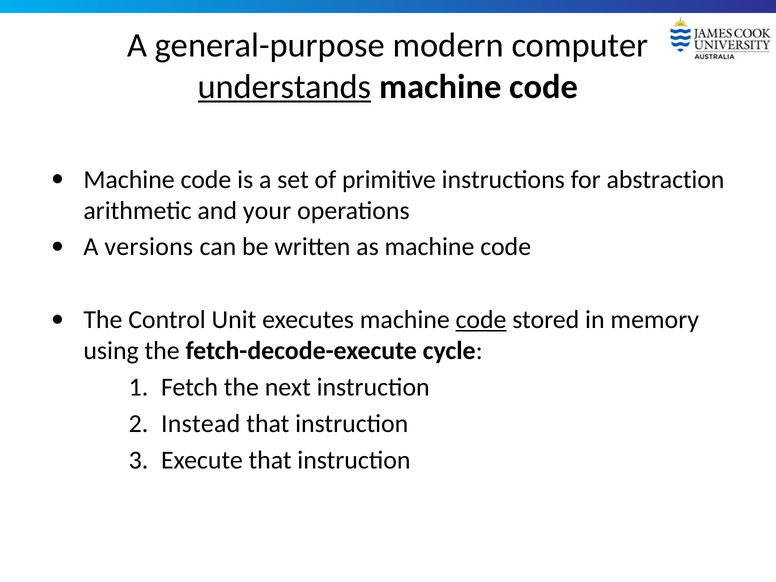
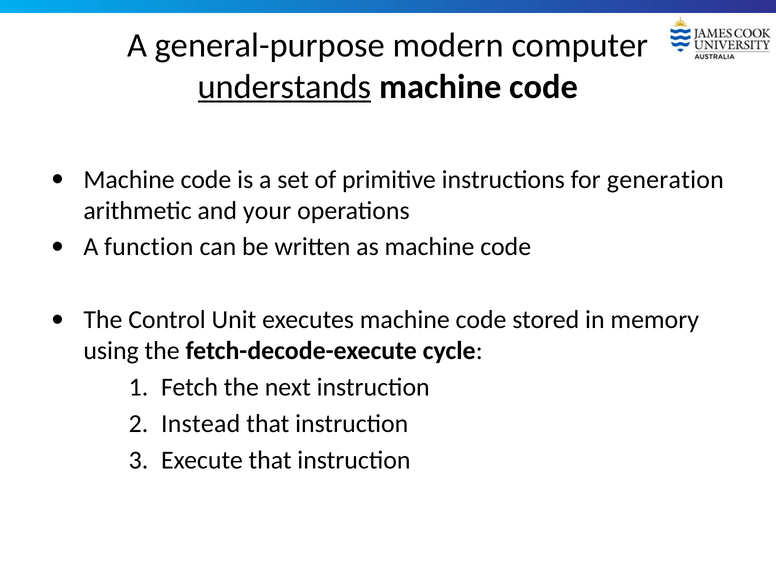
abstraction: abstraction -> generation
versions: versions -> function
code at (481, 320) underline: present -> none
